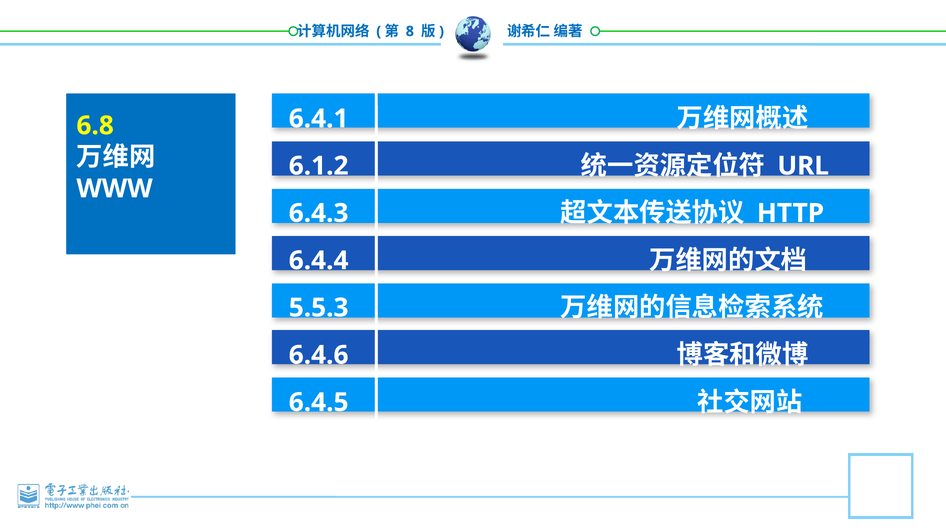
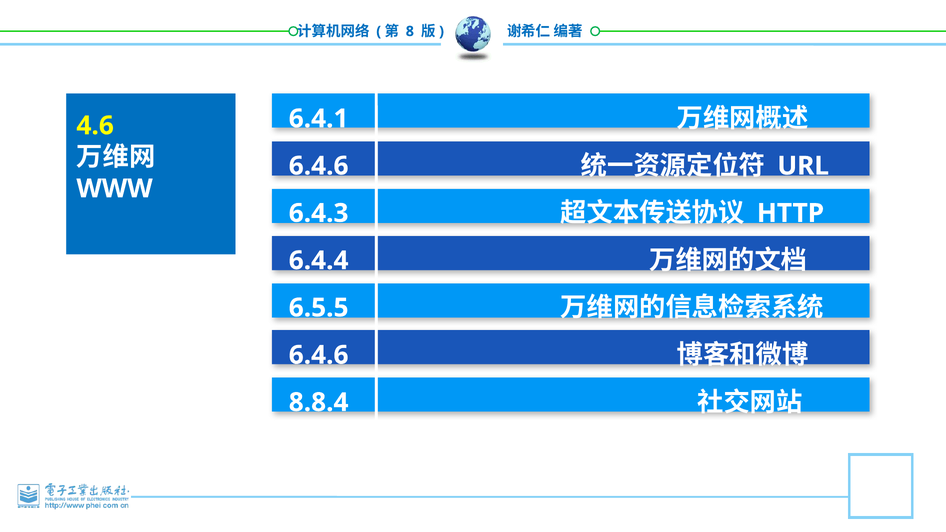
6.8: 6.8 -> 4.6
6.1.2 at (319, 166): 6.1.2 -> 6.4.6
5.5.3: 5.5.3 -> 6.5.5
6.4.5: 6.4.5 -> 8.8.4
